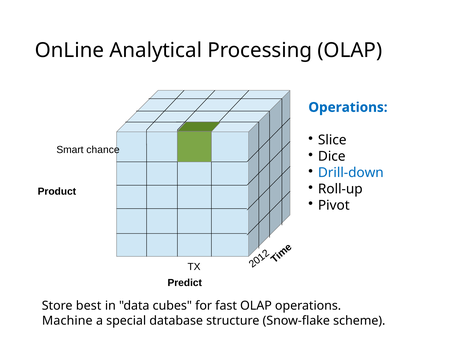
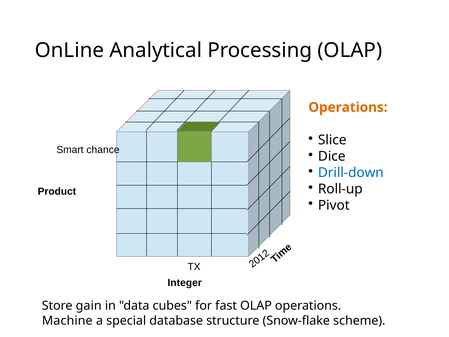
Operations at (348, 107) colour: blue -> orange
Predict: Predict -> Integer
best: best -> gain
